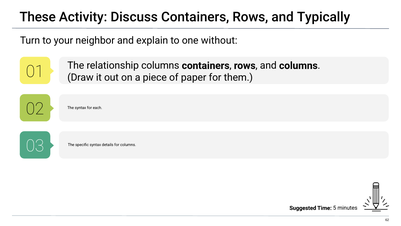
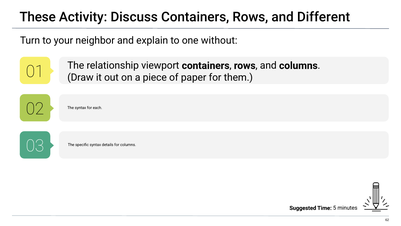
Typically: Typically -> Different
relationship columns: columns -> viewport
